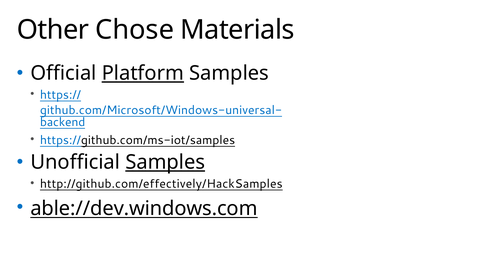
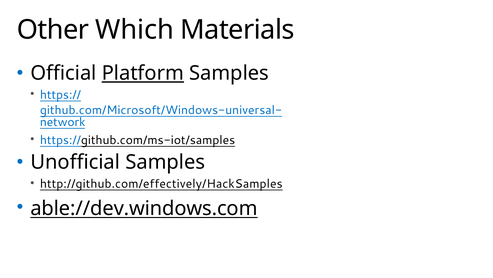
Chose: Chose -> Which
backend: backend -> network
Samples at (165, 162) underline: present -> none
